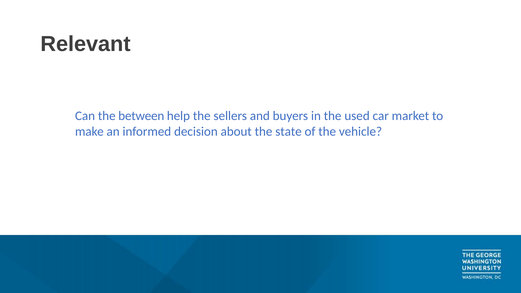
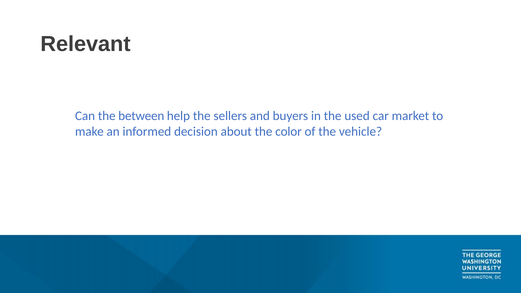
state: state -> color
